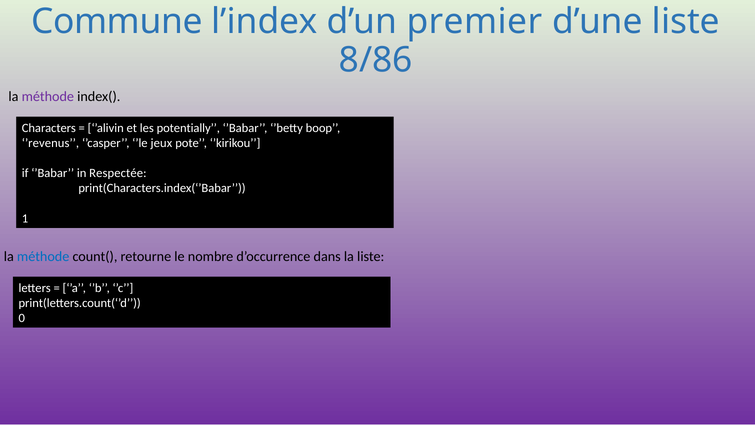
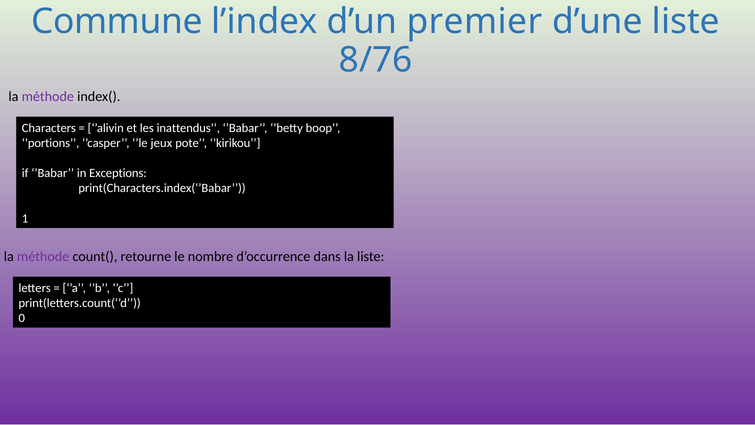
8/86: 8/86 -> 8/76
potentially: potentially -> inattendus
’revenus: ’revenus -> ’portions
Respectée: Respectée -> Exceptions
méthode at (43, 257) colour: blue -> purple
